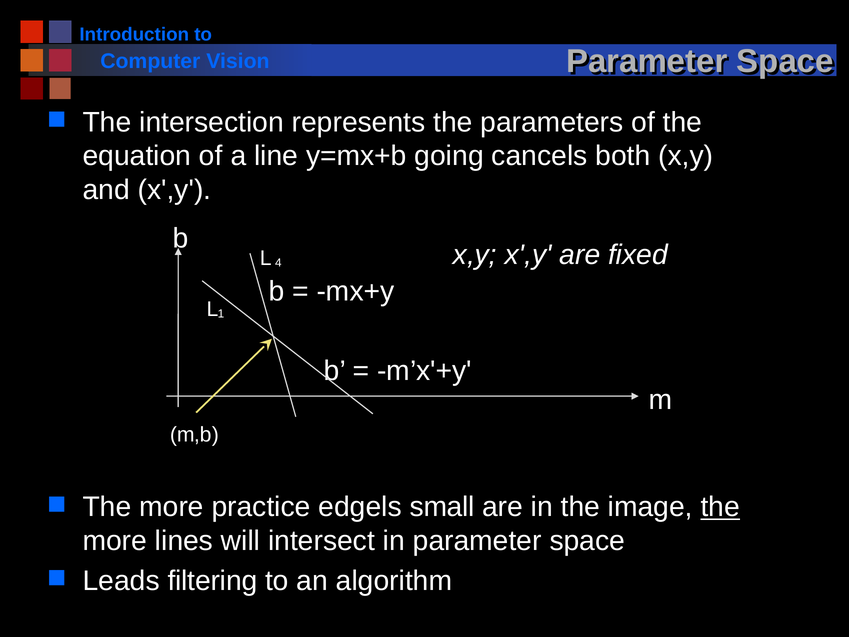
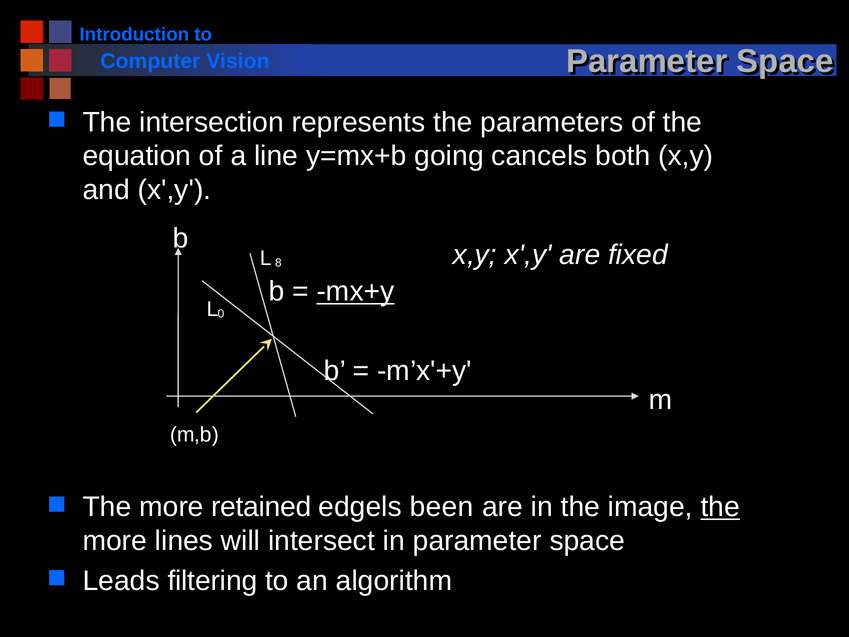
4: 4 -> 8
mx+y underline: none -> present
1: 1 -> 0
practice: practice -> retained
small: small -> been
